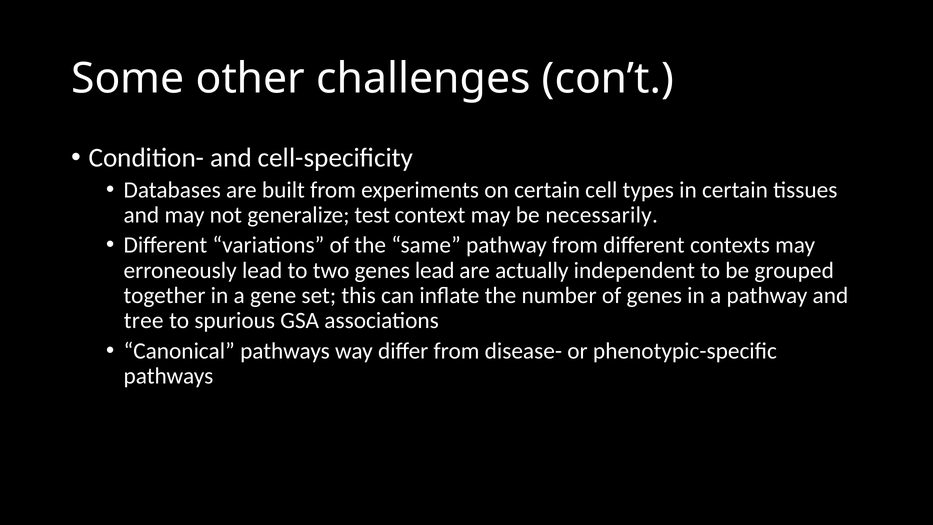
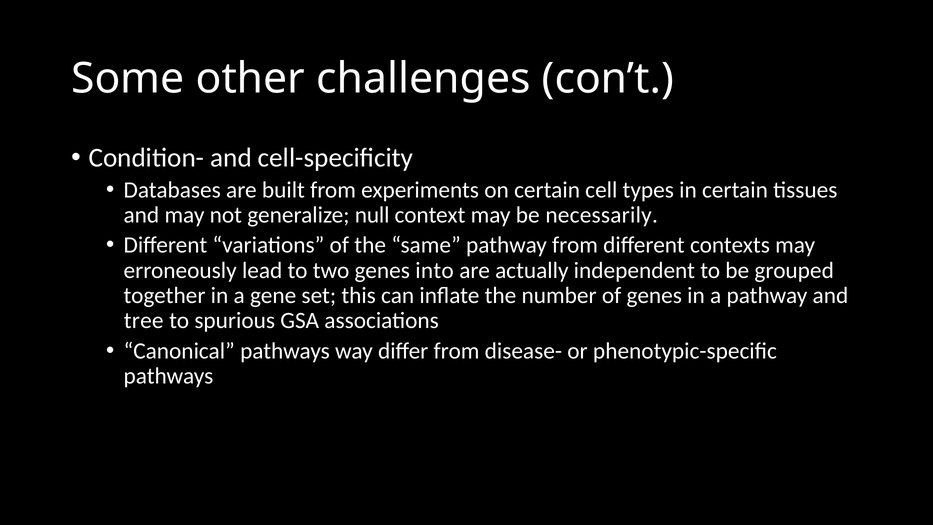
test: test -> null
genes lead: lead -> into
